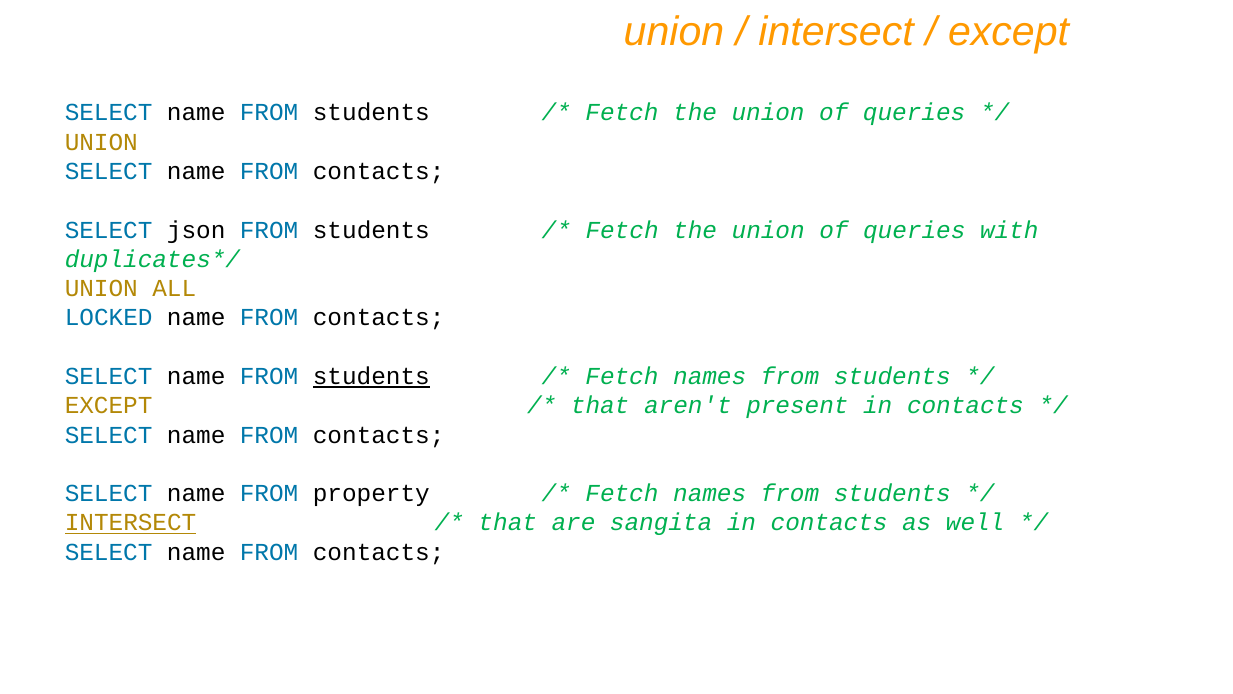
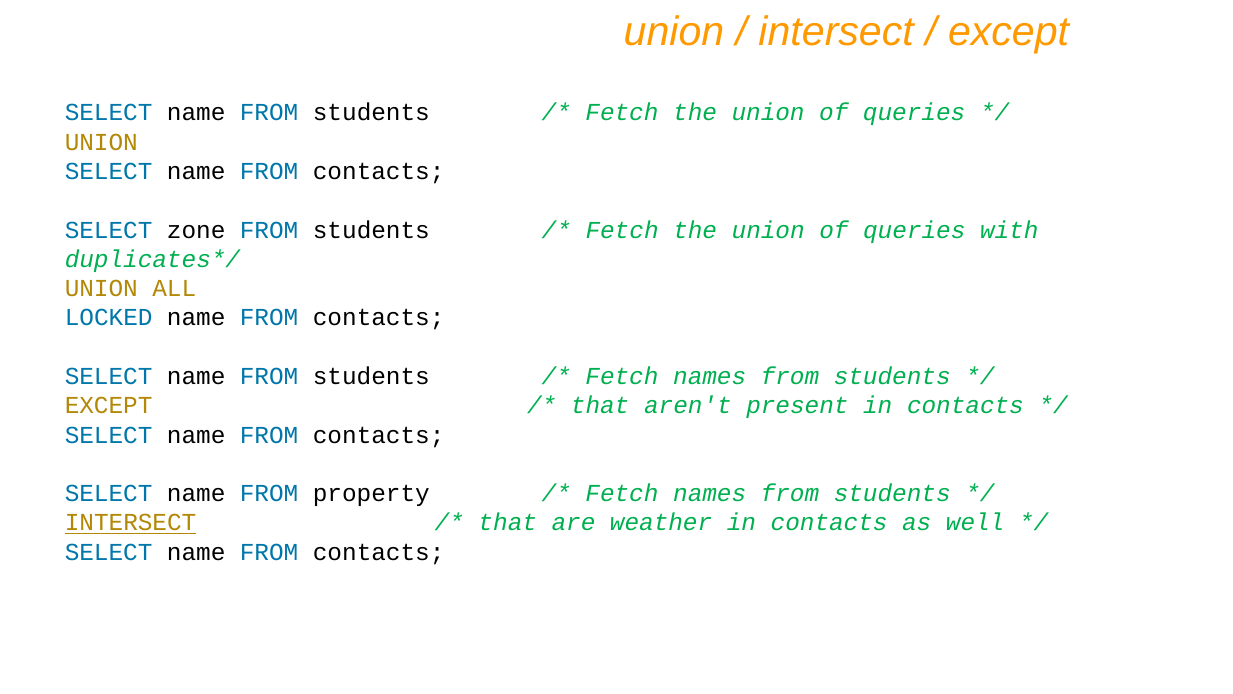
json: json -> zone
students at (371, 376) underline: present -> none
sangita: sangita -> weather
